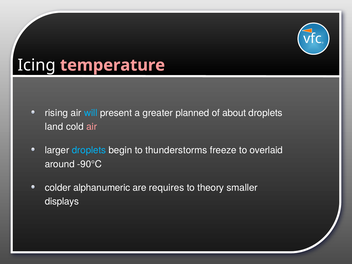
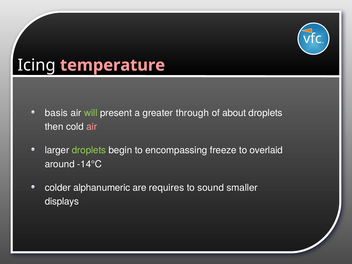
rising: rising -> basis
will colour: light blue -> light green
planned: planned -> through
land: land -> then
droplets at (89, 150) colour: light blue -> light green
thunderstorms: thunderstorms -> encompassing
-90°C: -90°C -> -14°C
theory: theory -> sound
